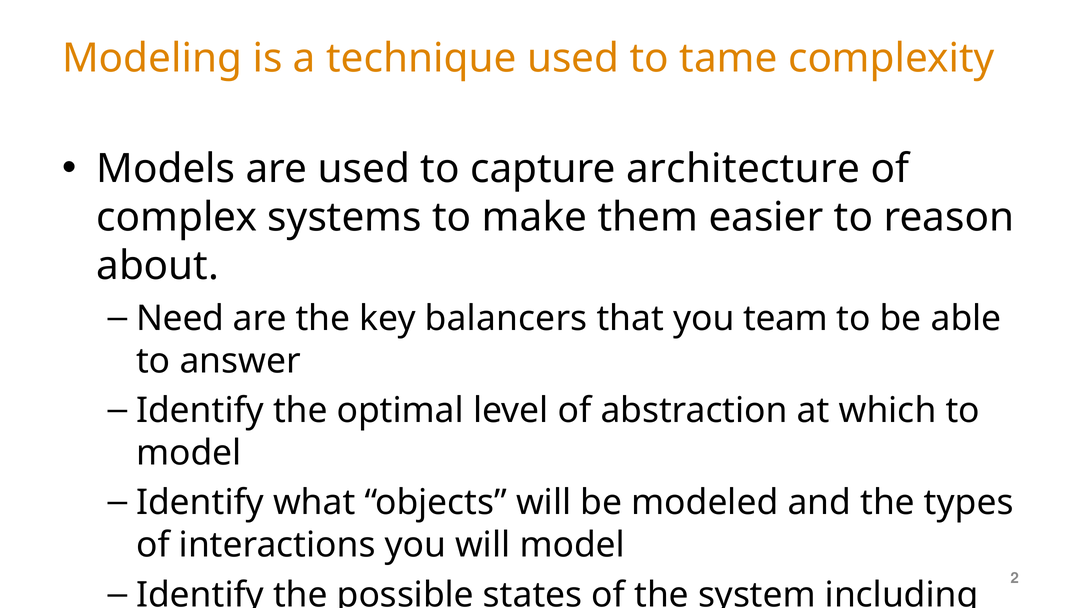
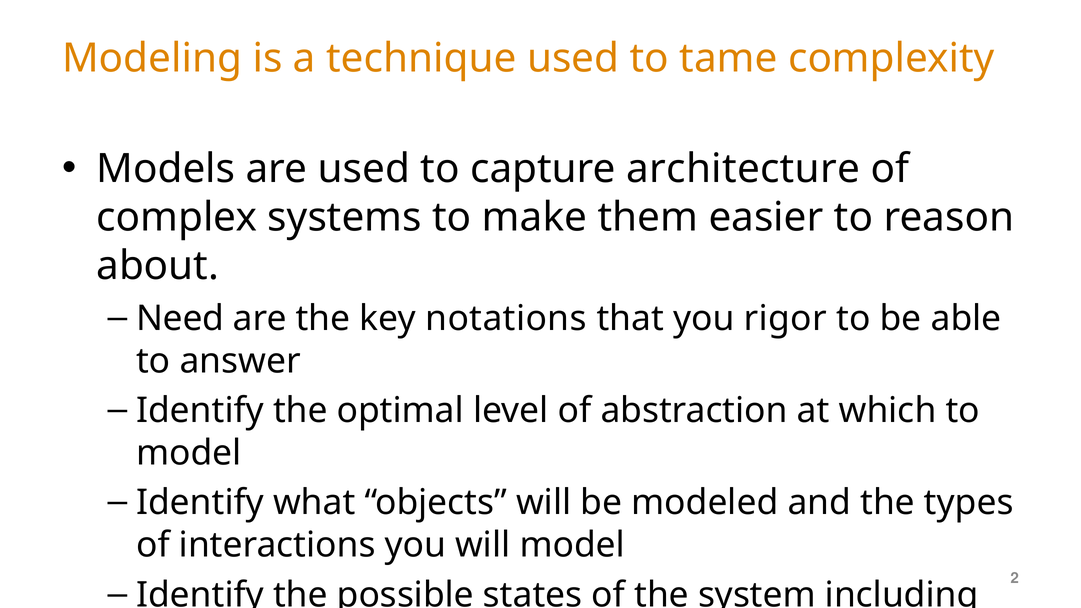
balancers: balancers -> notations
team: team -> rigor
